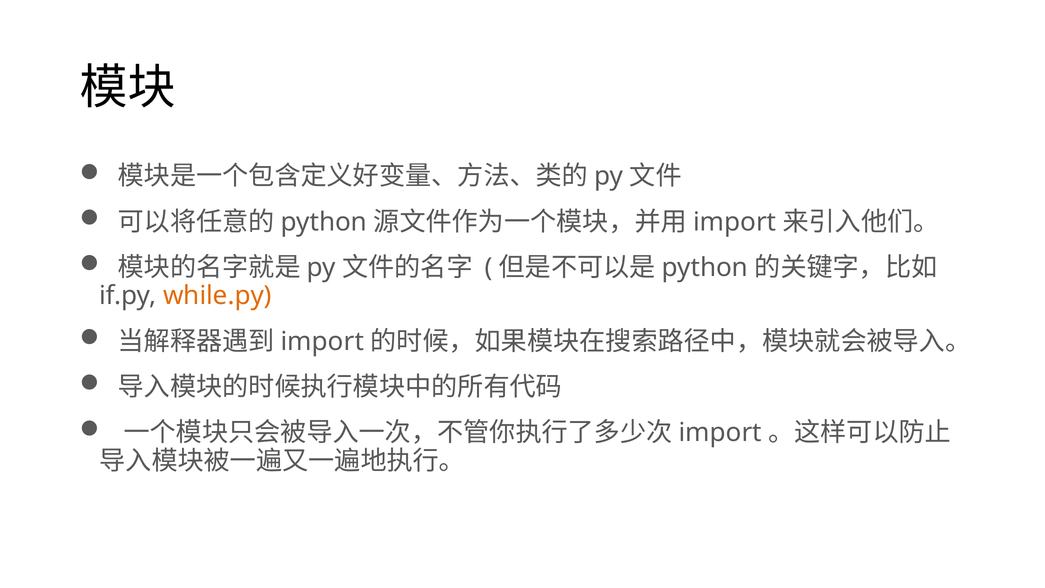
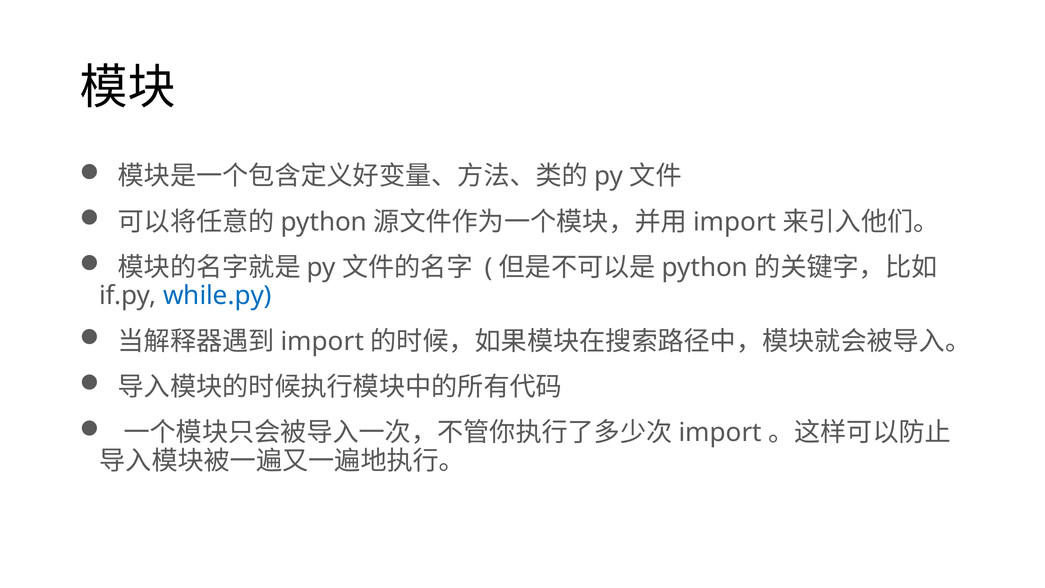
while.py colour: orange -> blue
